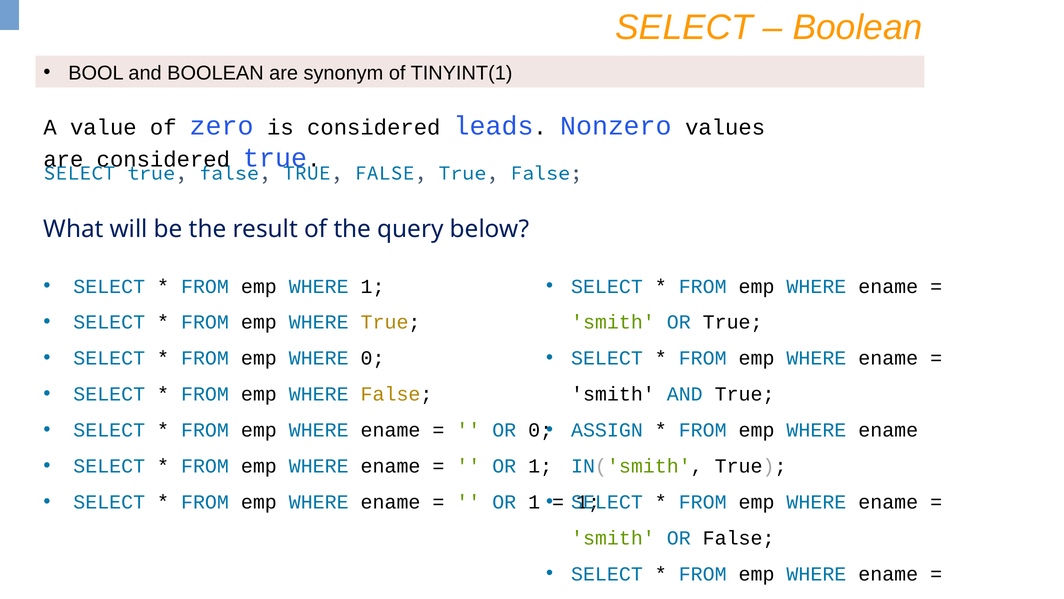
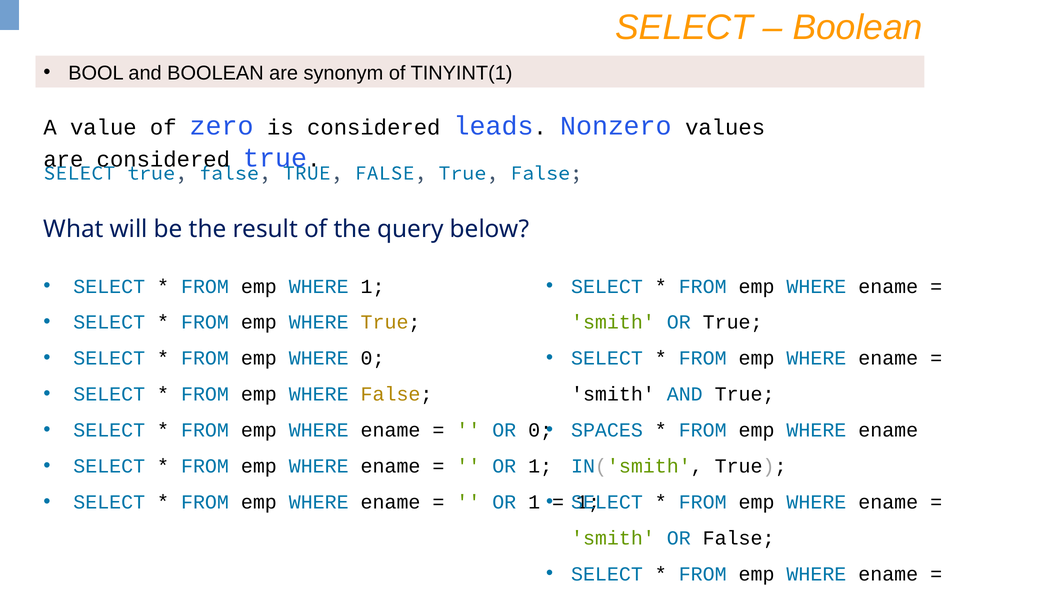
ASSIGN: ASSIGN -> SPACES
